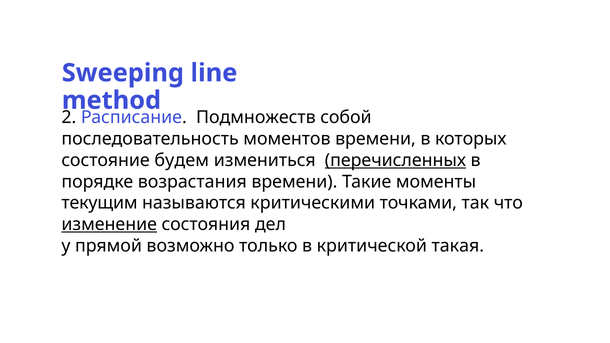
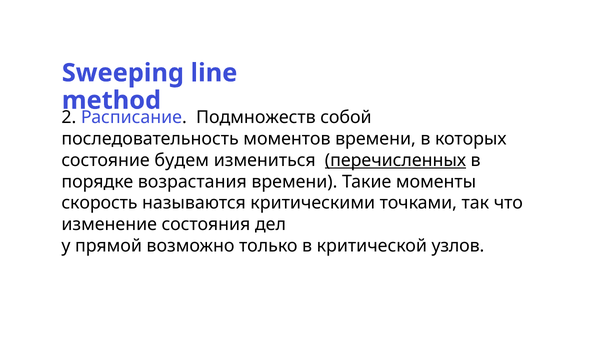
текущим: текущим -> скорость
изменение underline: present -> none
такая: такая -> узлов
